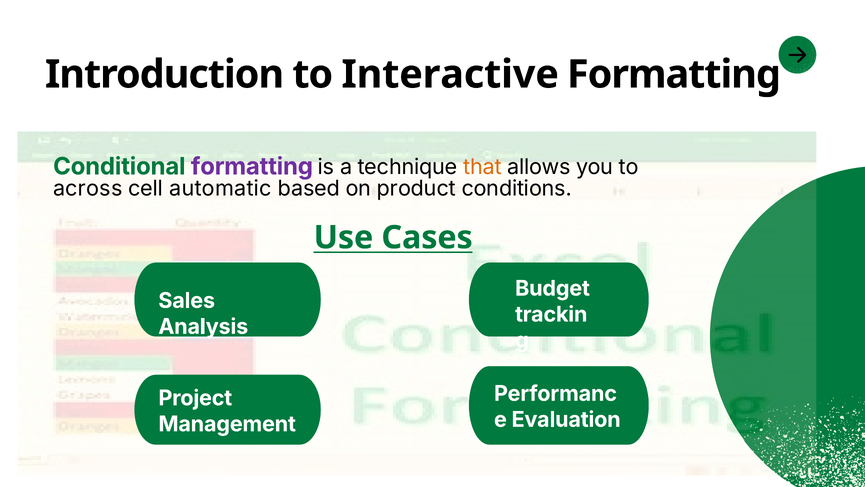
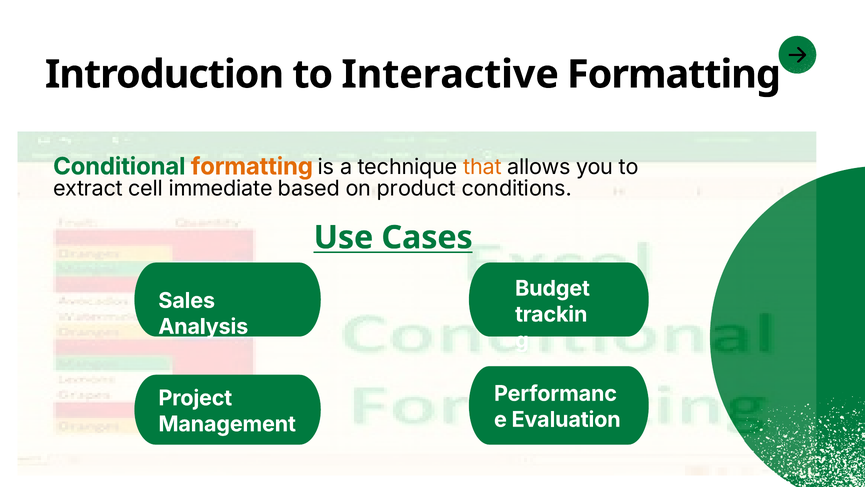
formatting at (252, 166) colour: purple -> orange
across: across -> extract
automatic: automatic -> immediate
